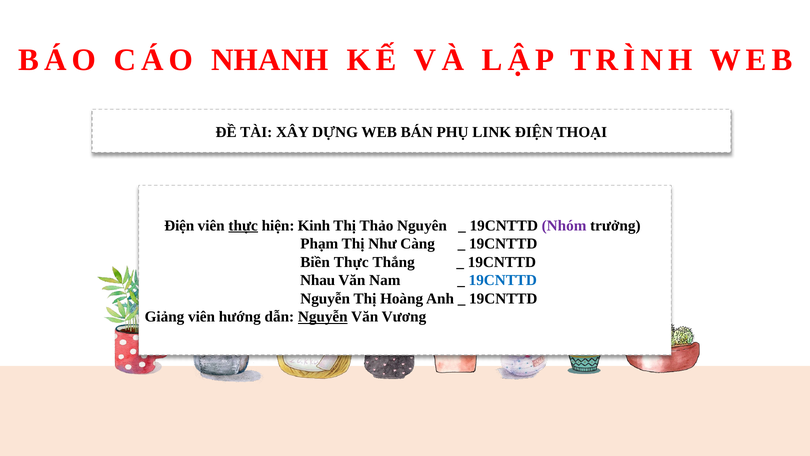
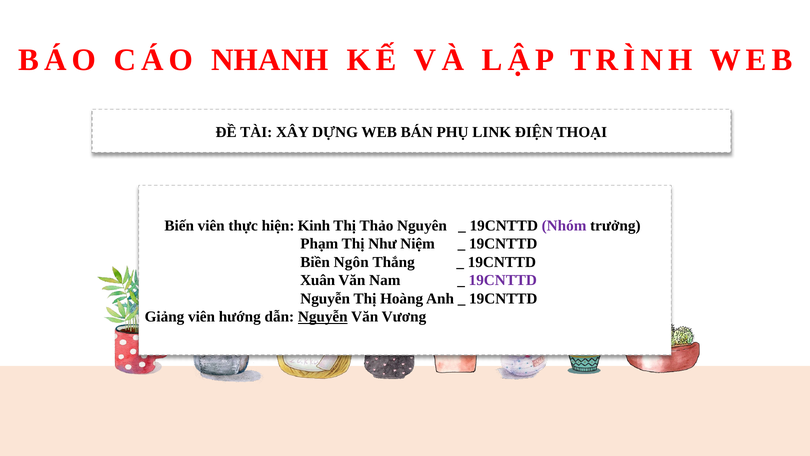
F Điện: Điện -> Biến
thực at (243, 225) underline: present -> none
Càng: Càng -> Niệm
Biền Thực: Thực -> Ngôn
Nhau: Nhau -> Xuân
19CNTTD at (503, 280) colour: blue -> purple
